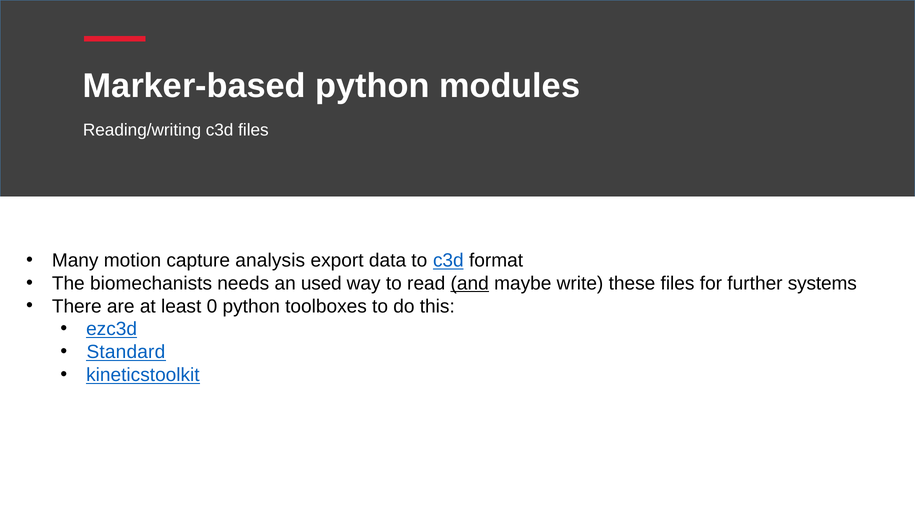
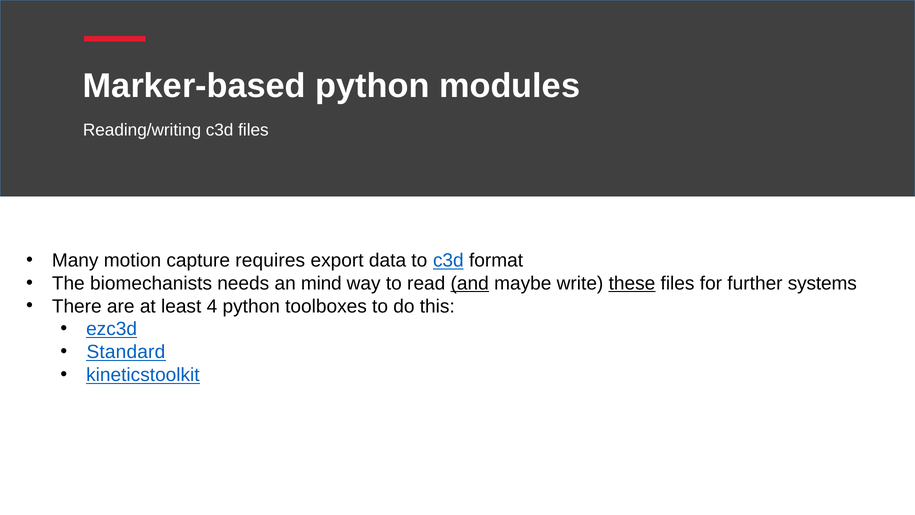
analysis: analysis -> requires
used: used -> mind
these underline: none -> present
0: 0 -> 4
